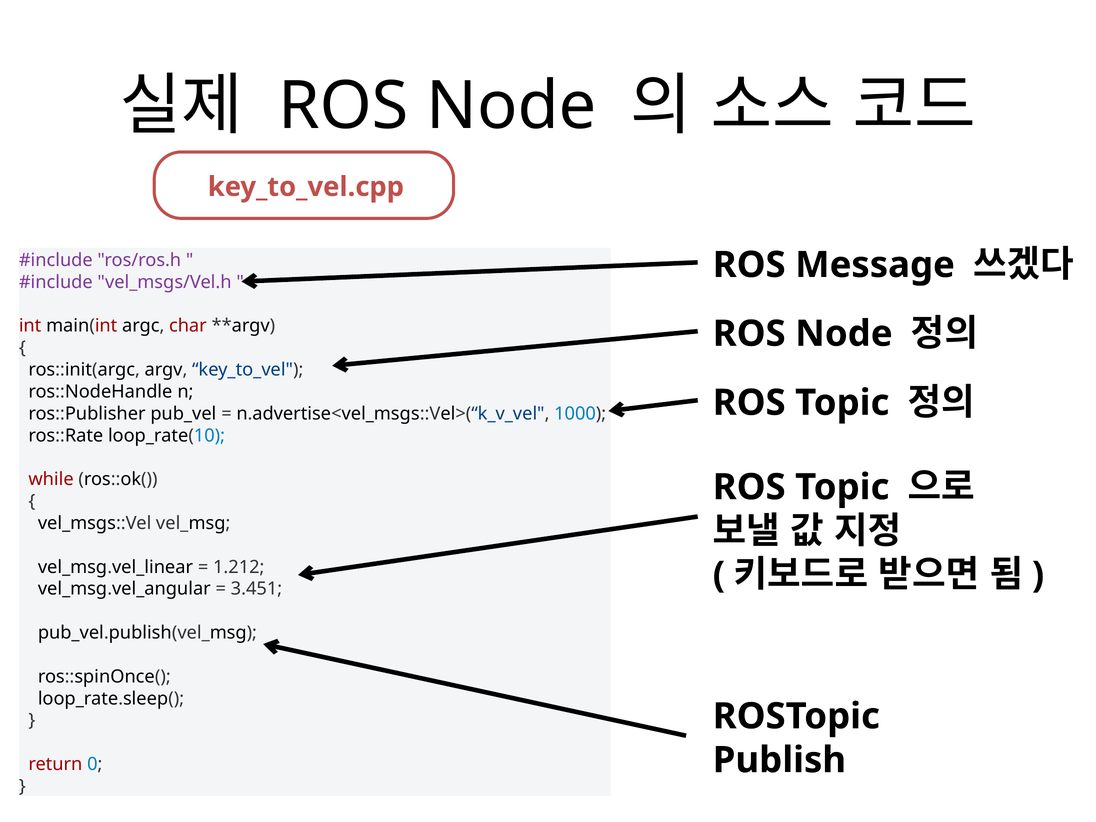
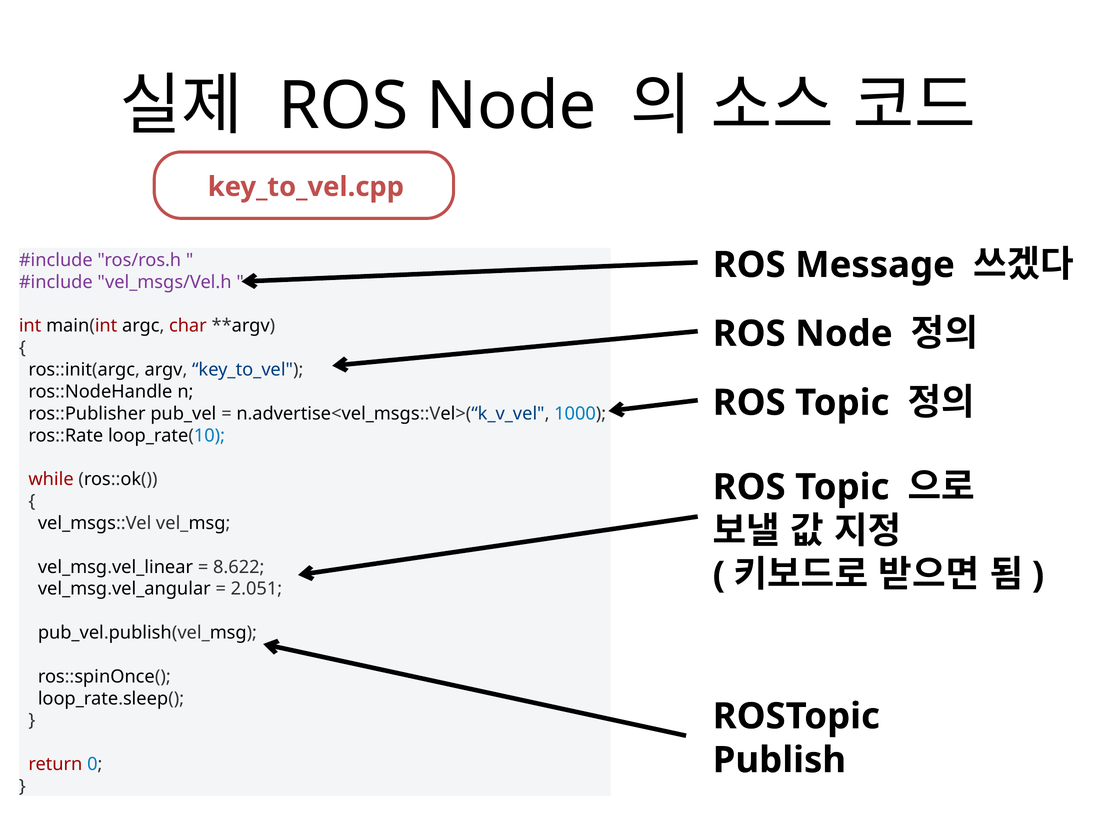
1.212: 1.212 -> 8.622
3.451: 3.451 -> 2.051
